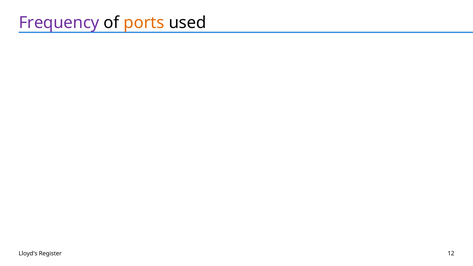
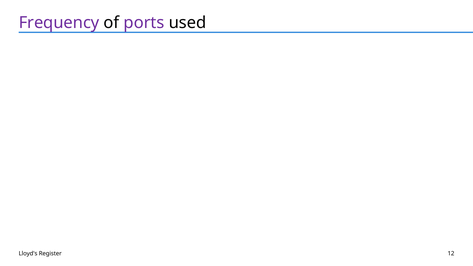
ports colour: orange -> purple
